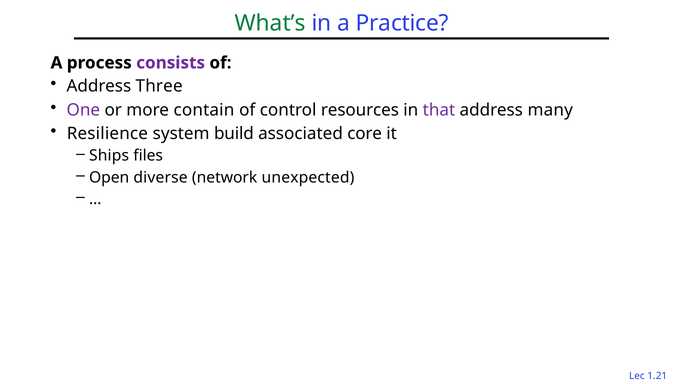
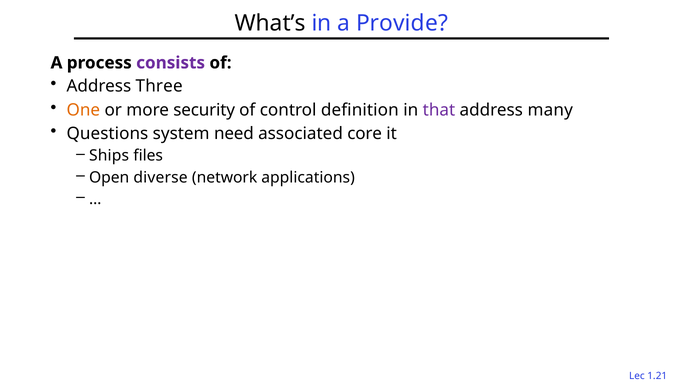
What’s colour: green -> black
Practice: Practice -> Provide
One colour: purple -> orange
contain: contain -> security
resources: resources -> definition
Resilience: Resilience -> Questions
build: build -> need
unexpected: unexpected -> applications
